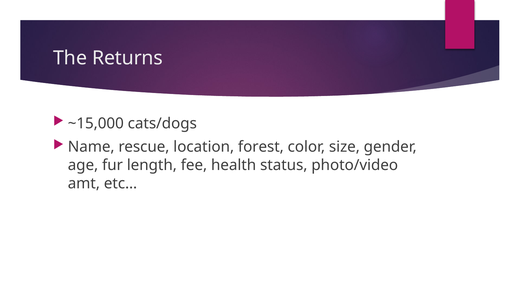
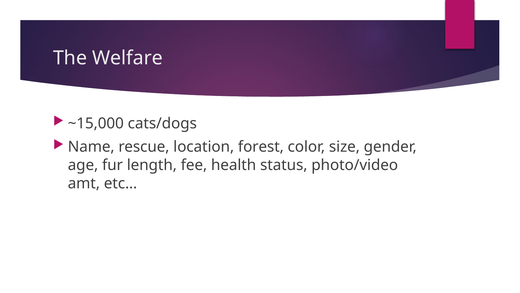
Returns: Returns -> Welfare
